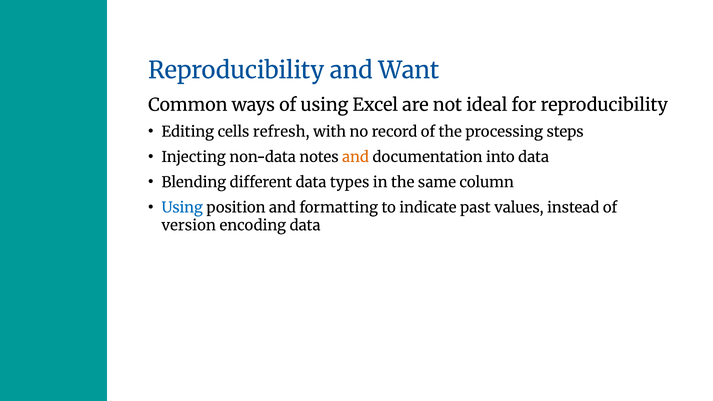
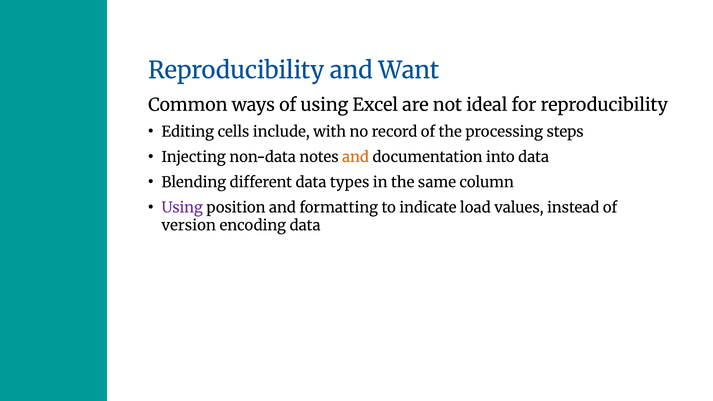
refresh: refresh -> include
Using at (182, 208) colour: blue -> purple
past: past -> load
